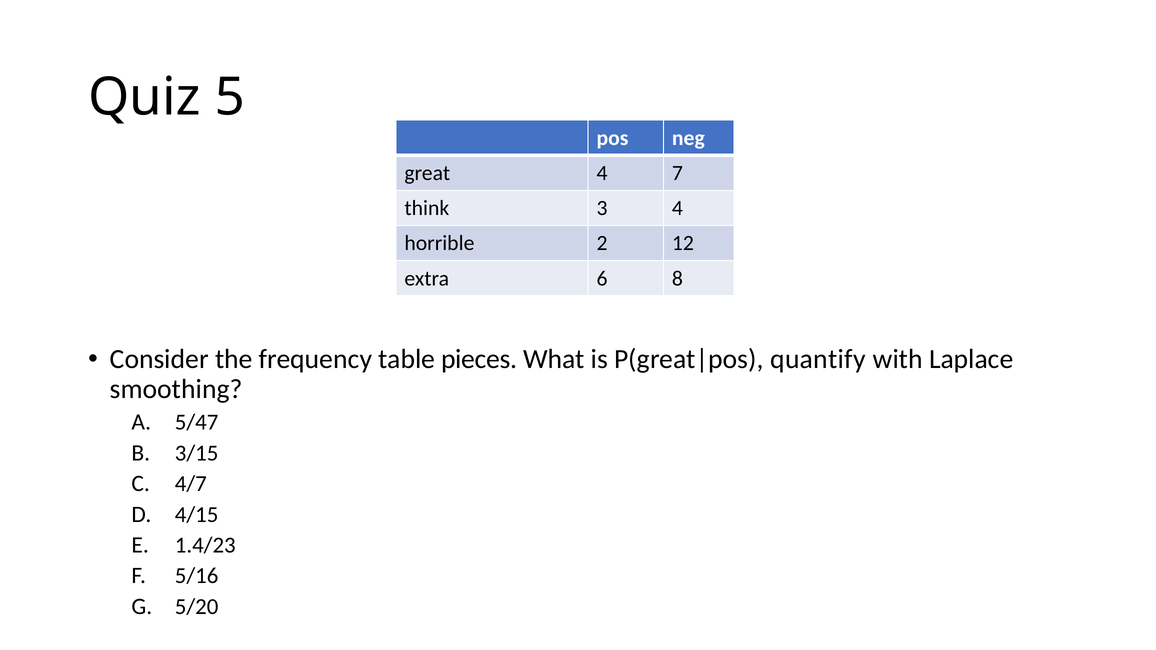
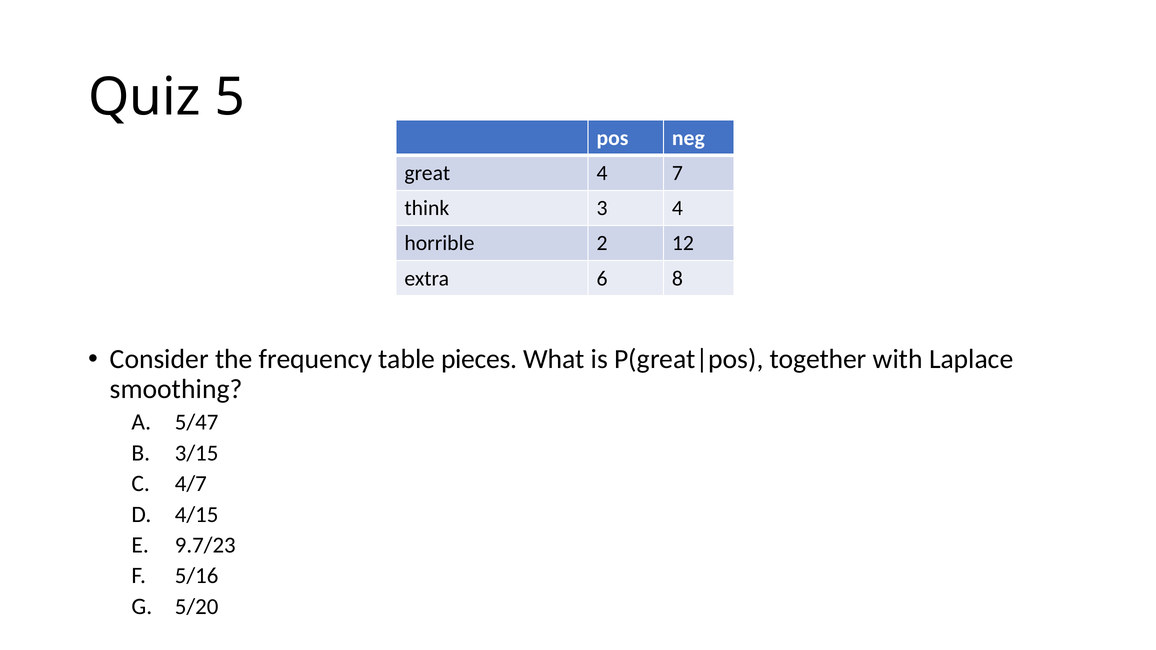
quantify: quantify -> together
1.4/23: 1.4/23 -> 9.7/23
